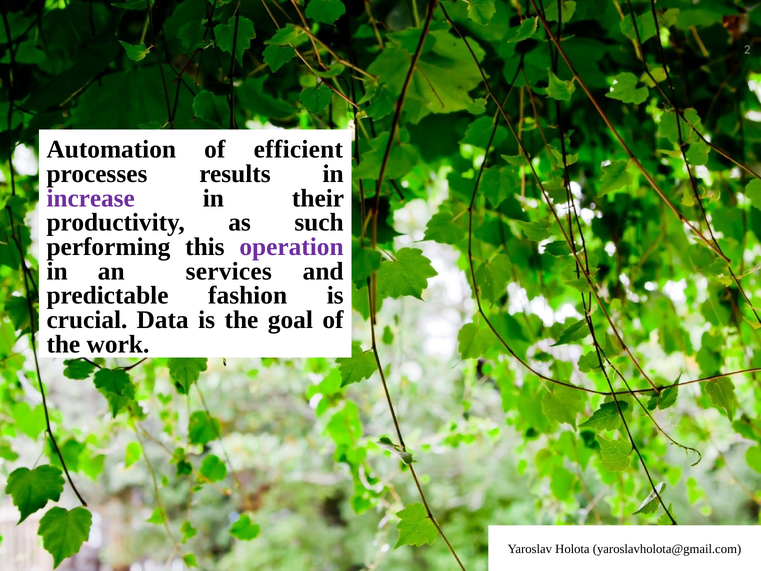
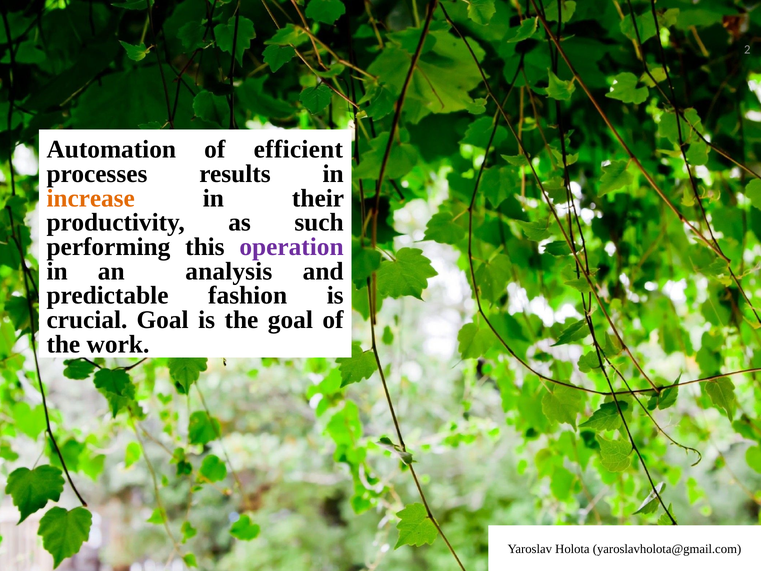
increase colour: purple -> orange
services: services -> analysis
crucial Data: Data -> Goal
